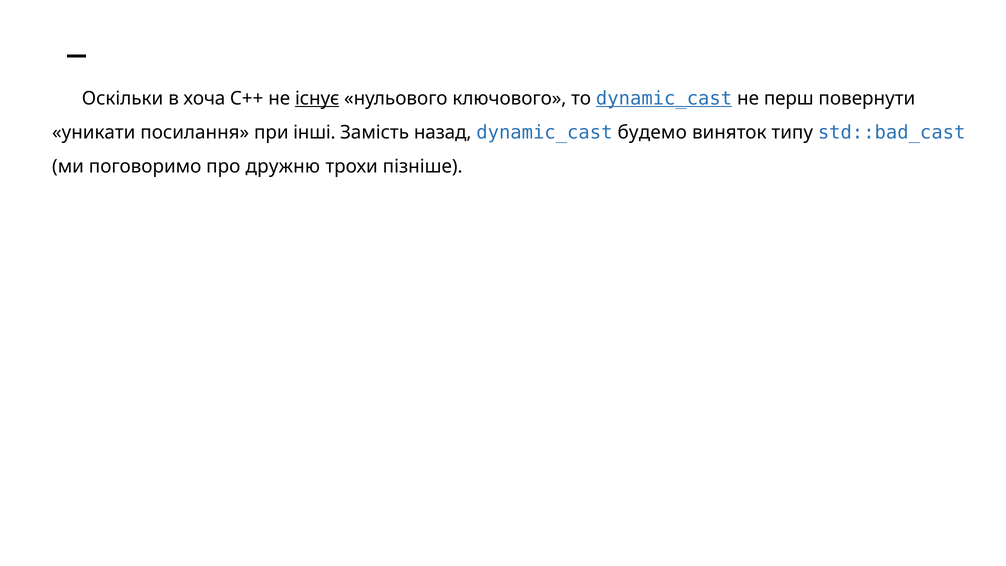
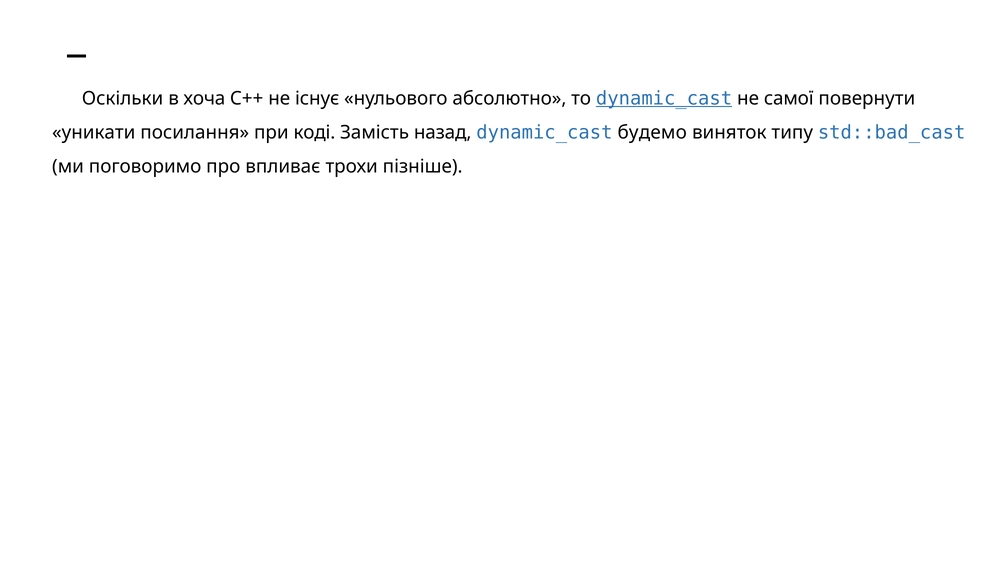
існує underline: present -> none
ключового: ключового -> абсолютно
перш: перш -> самої
інші: інші -> коді
дружню: дружню -> впливає
